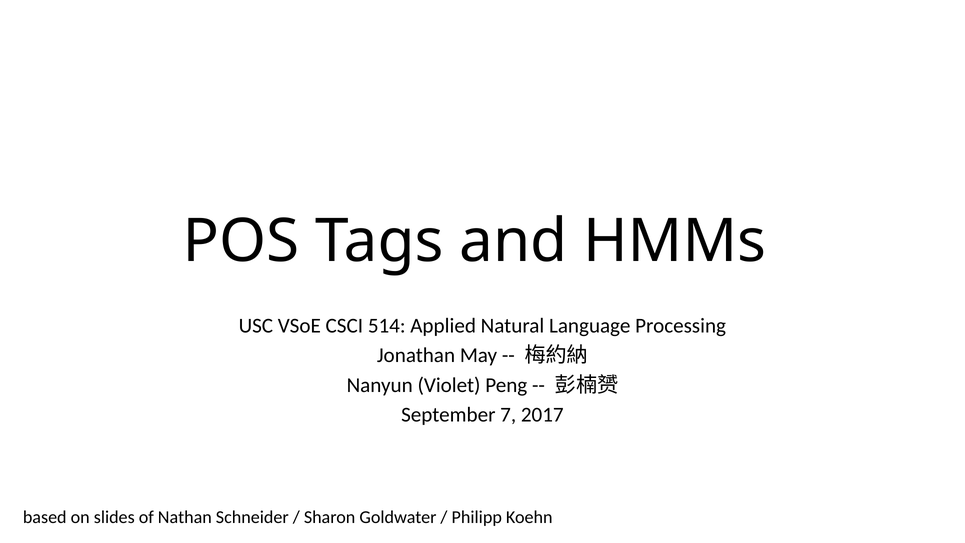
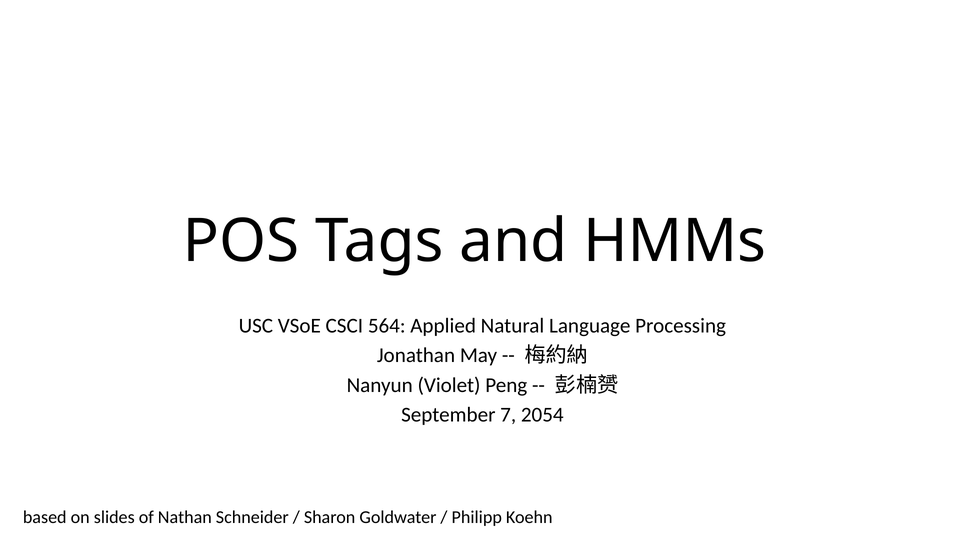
514: 514 -> 564
2017: 2017 -> 2054
